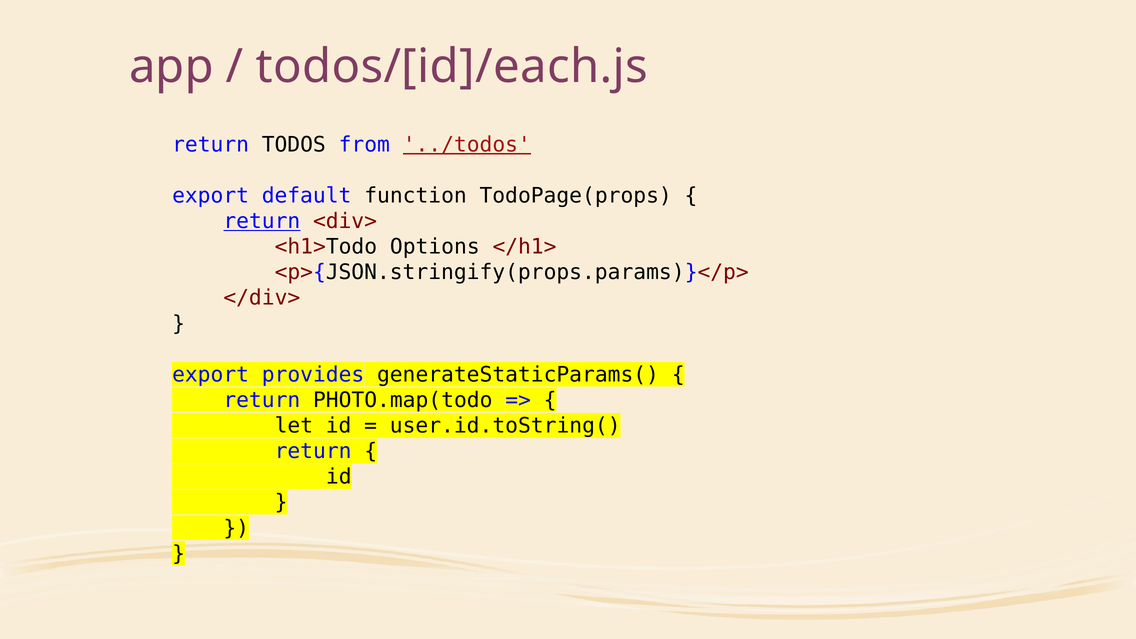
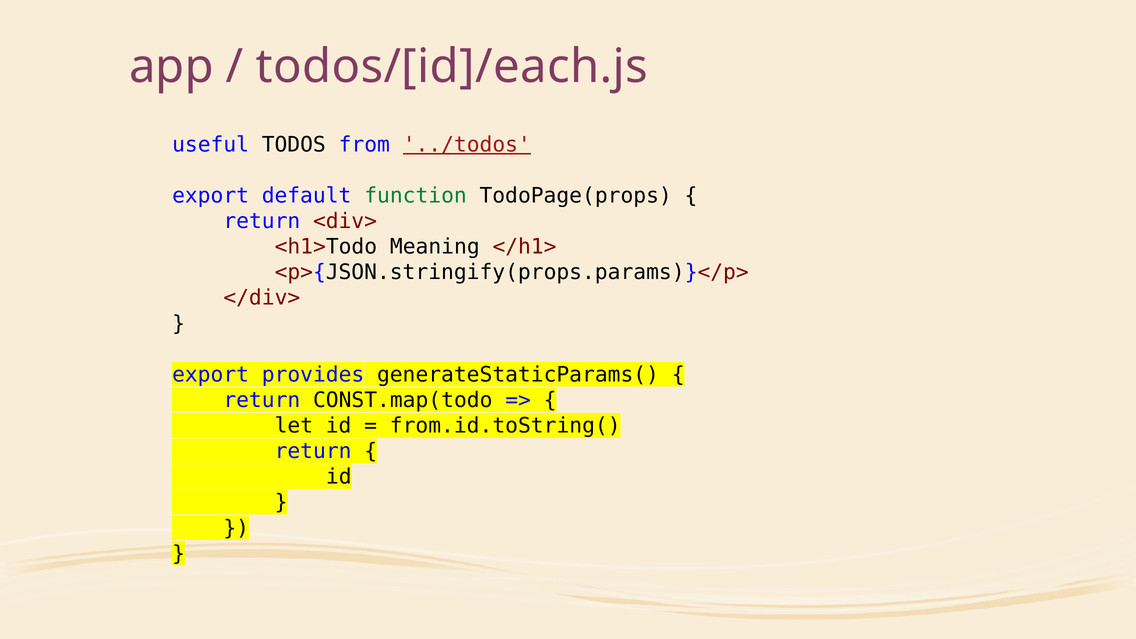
return at (211, 145): return -> useful
function colour: black -> green
return at (262, 221) underline: present -> none
Options: Options -> Meaning
PHOTO.map(todo: PHOTO.map(todo -> CONST.map(todo
user.id.toString(: user.id.toString( -> from.id.toString(
